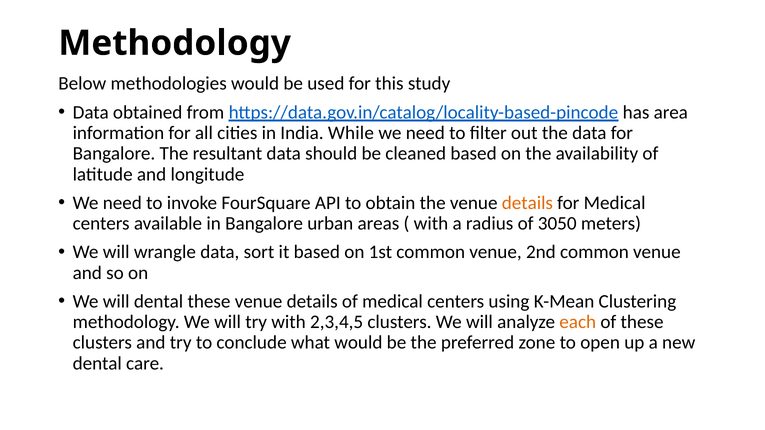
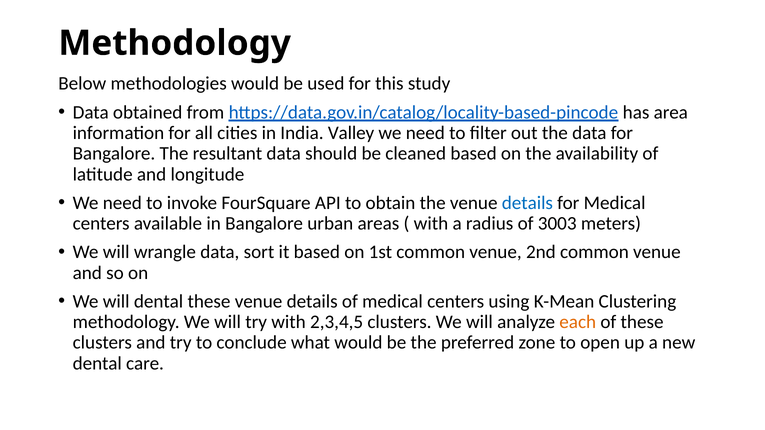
While: While -> Valley
details at (527, 203) colour: orange -> blue
3050: 3050 -> 3003
